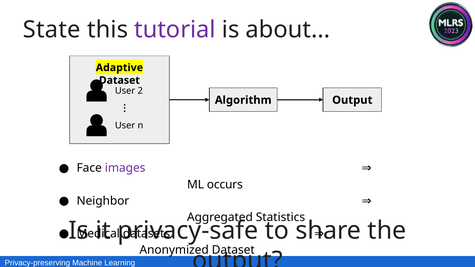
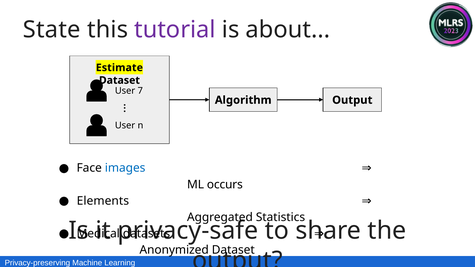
Adaptive: Adaptive -> Estimate
2: 2 -> 7
images colour: purple -> blue
Neighbor: Neighbor -> Elements
